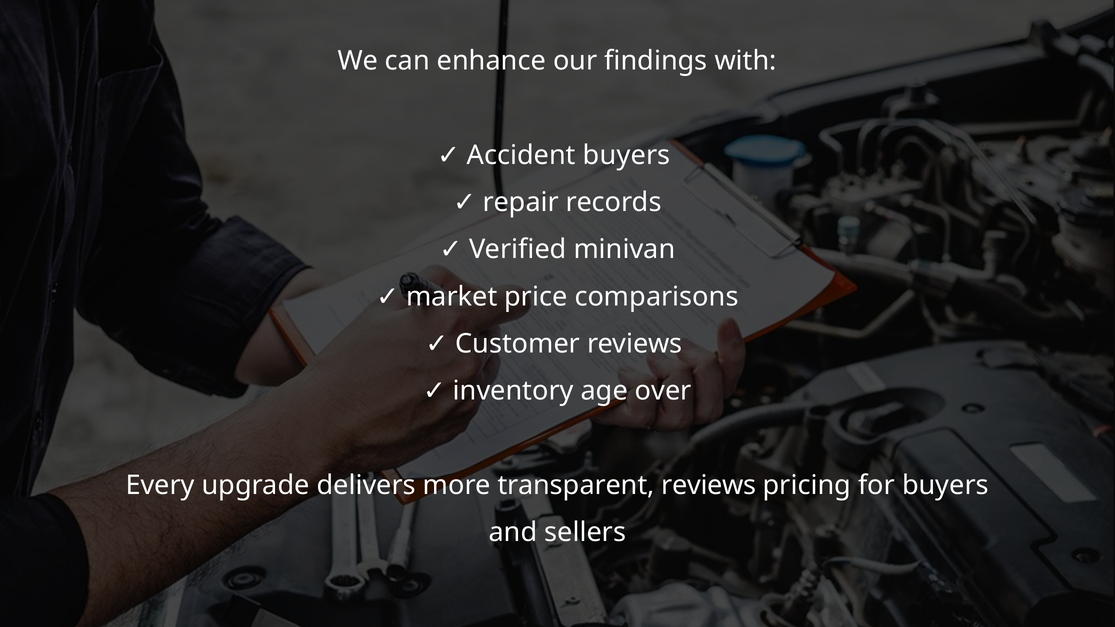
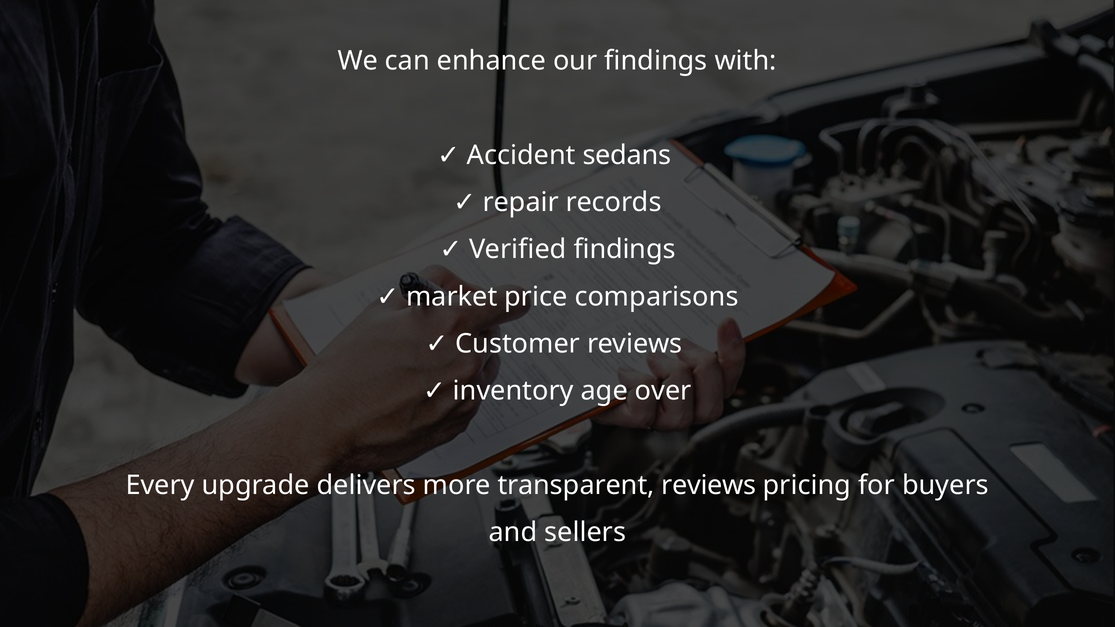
Accident buyers: buyers -> sedans
Verified minivan: minivan -> findings
